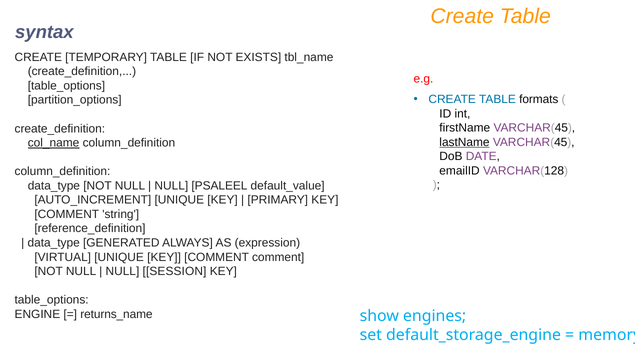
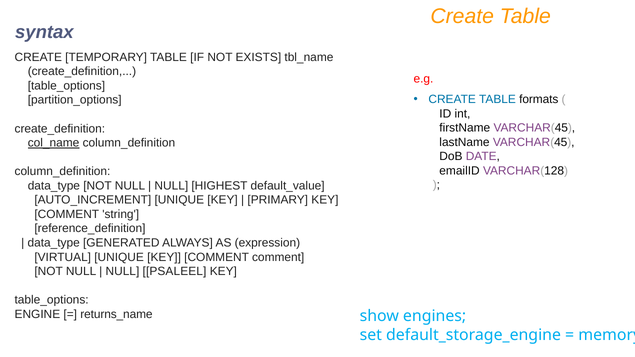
lastName underline: present -> none
PSALEEL: PSALEEL -> HIGHEST
SESSION: SESSION -> PSALEEL
